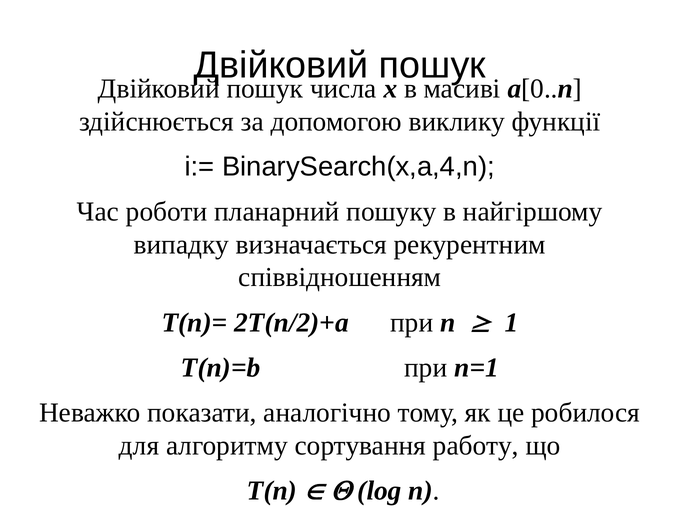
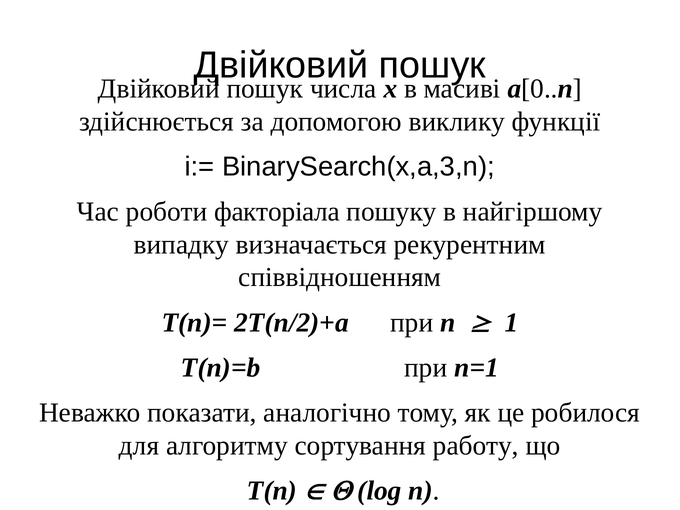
BinarySearch(x,a,4,n: BinarySearch(x,a,4,n -> BinarySearch(x,a,3,n
планарний: планарний -> факторіала
